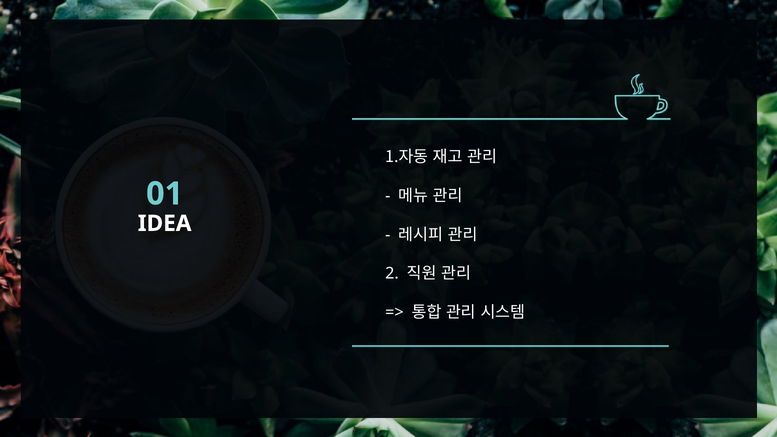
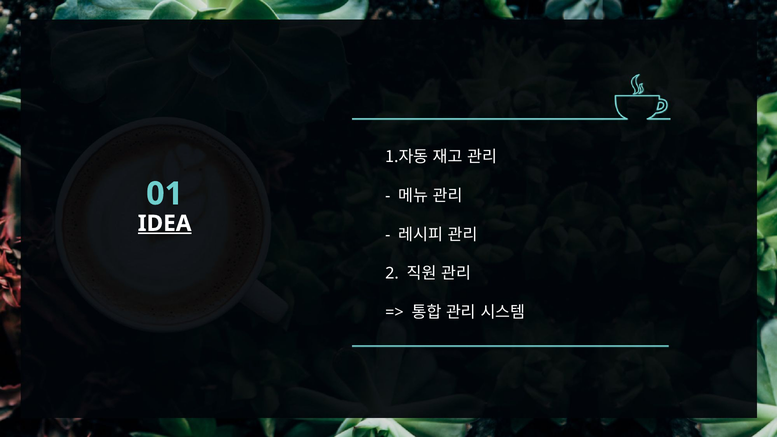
IDEA underline: none -> present
